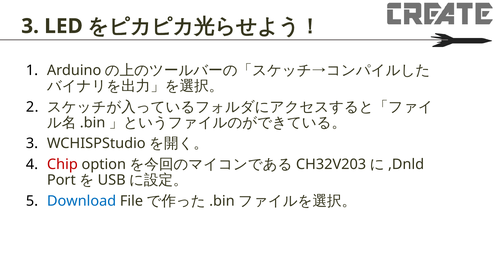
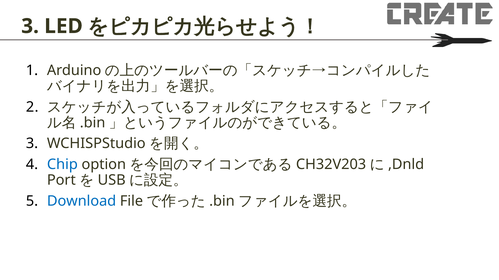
Chip colour: red -> blue
